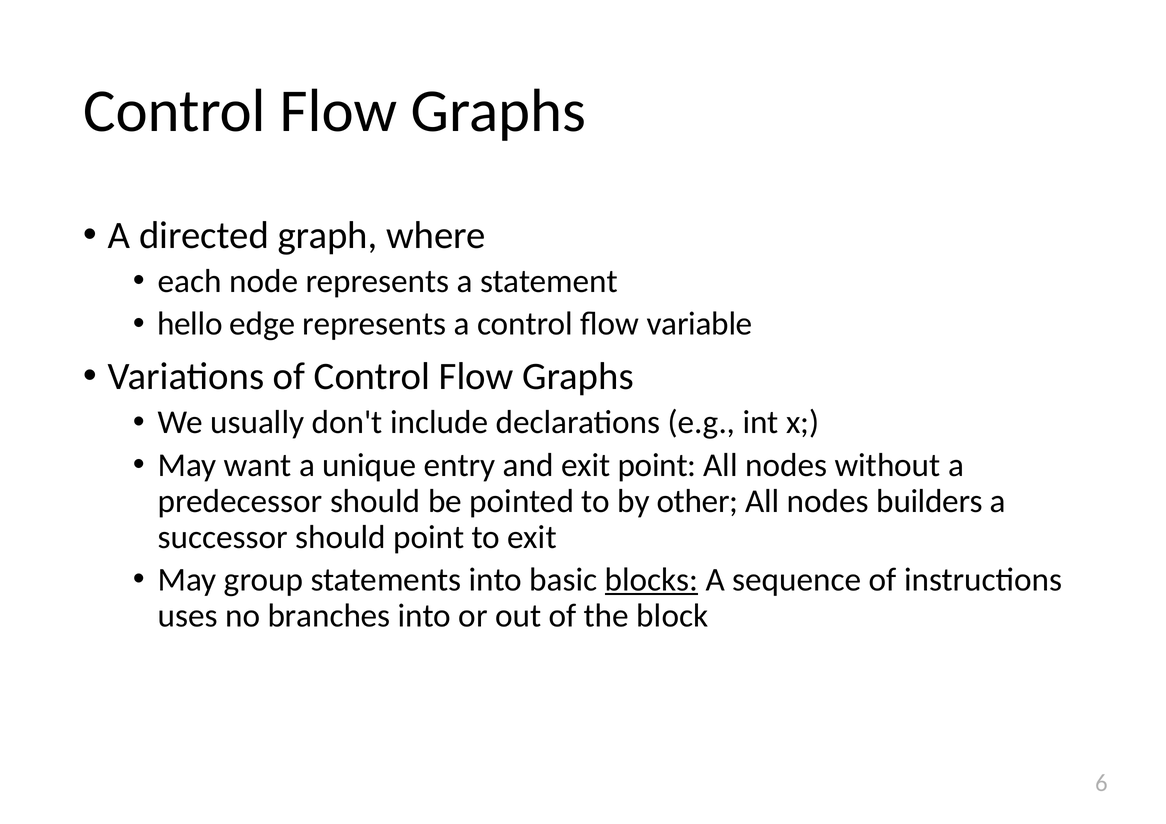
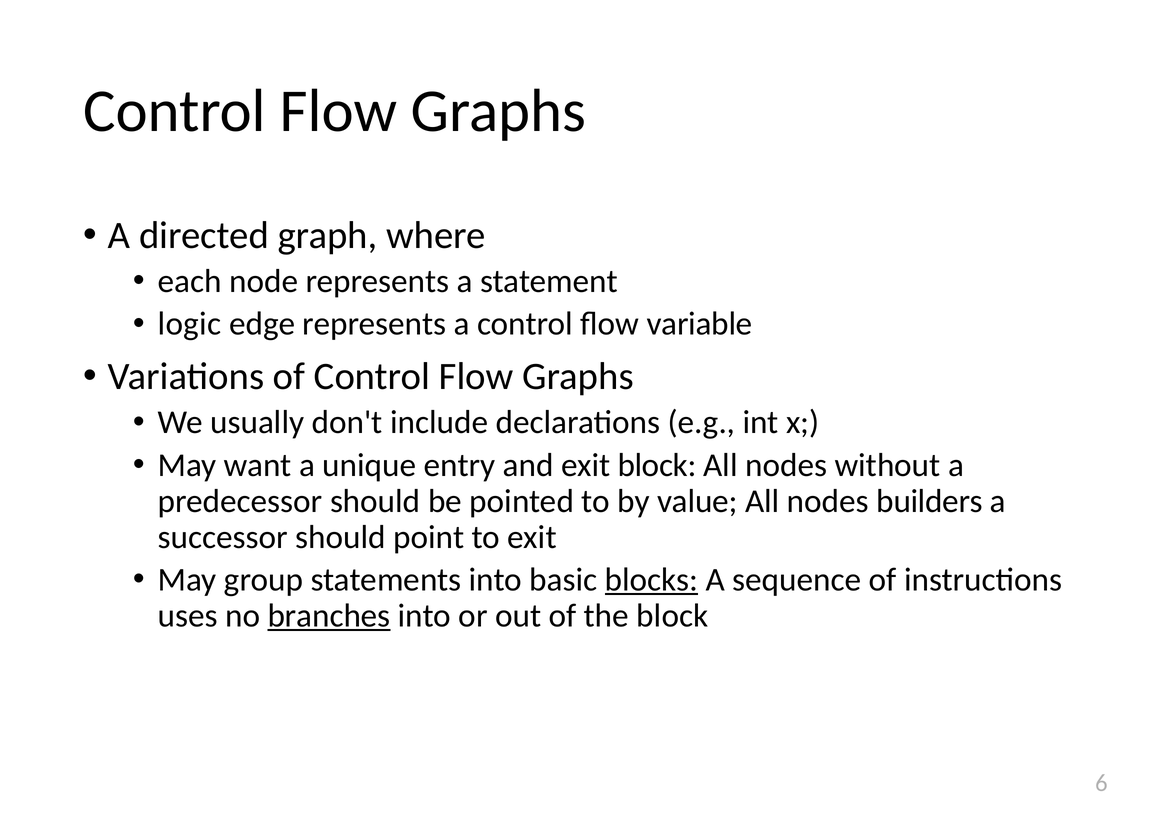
hello: hello -> logic
exit point: point -> block
other: other -> value
branches underline: none -> present
